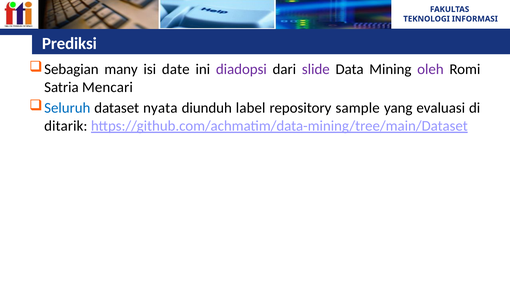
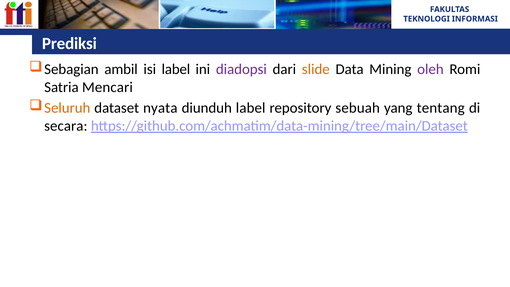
many: many -> ambil
isi date: date -> label
slide colour: purple -> orange
Seluruh colour: blue -> orange
sample: sample -> sebuah
evaluasi: evaluasi -> tentang
ditarik: ditarik -> secara
